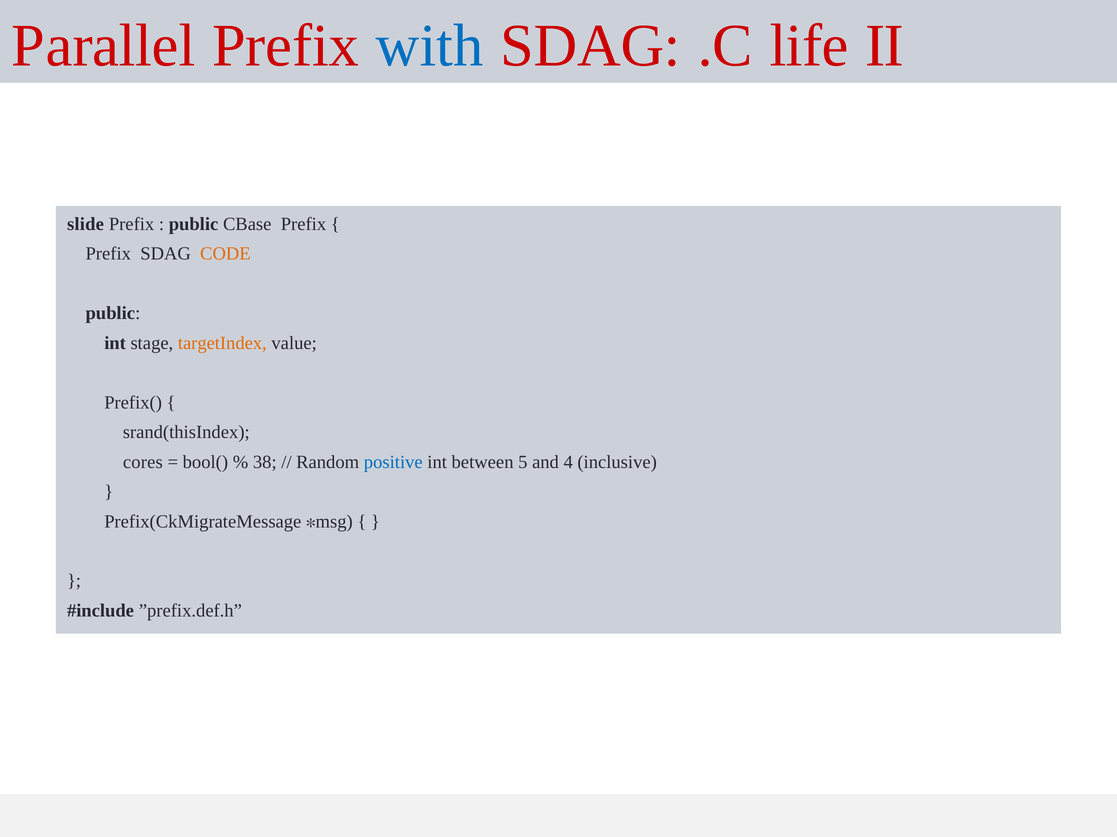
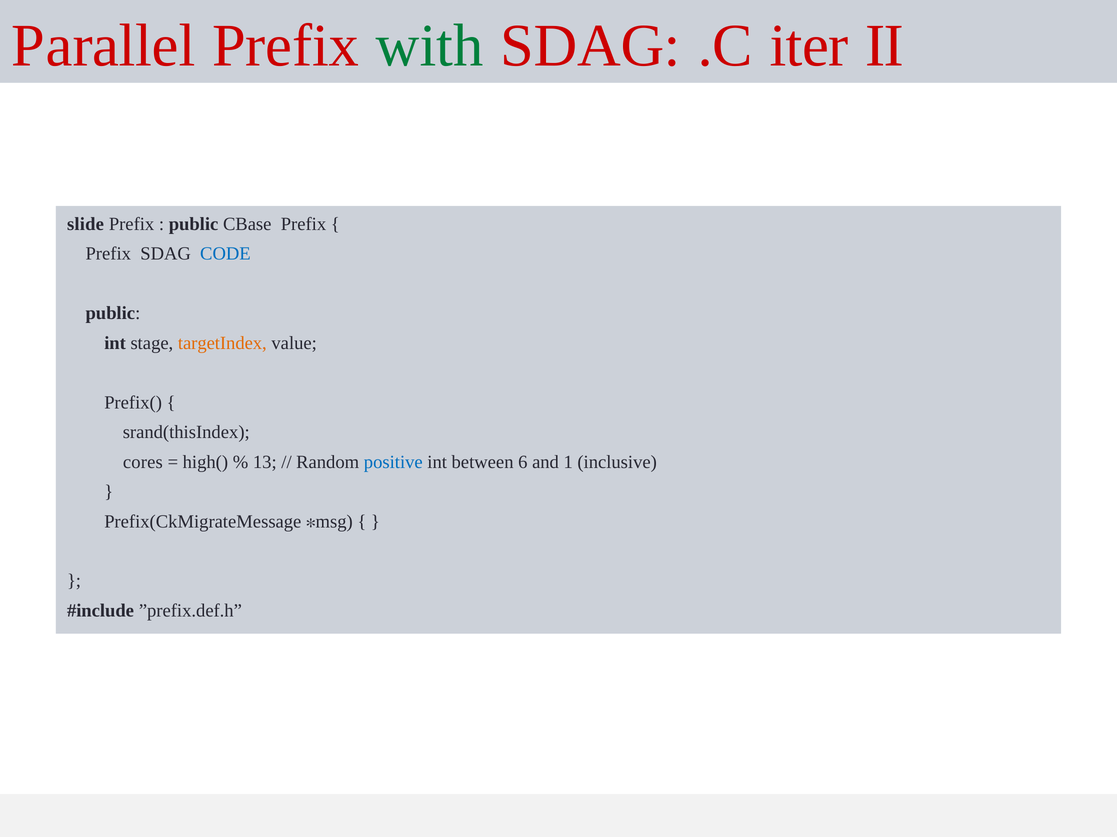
with colour: blue -> green
life: life -> iter
CODE colour: orange -> blue
bool(: bool( -> high(
38: 38 -> 13
5: 5 -> 6
4: 4 -> 1
